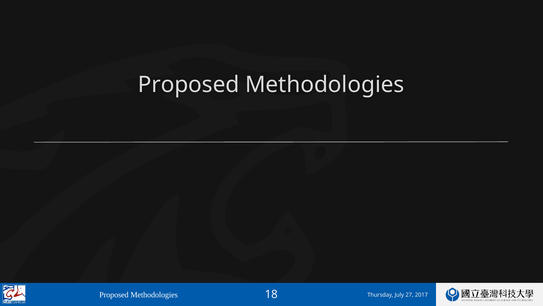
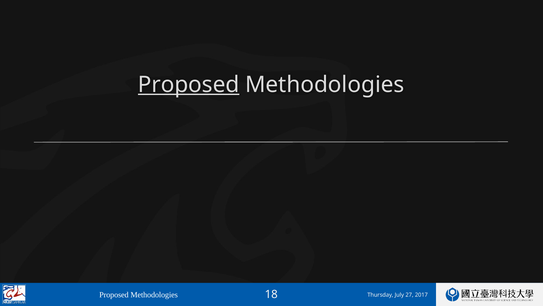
Proposed at (189, 84) underline: none -> present
